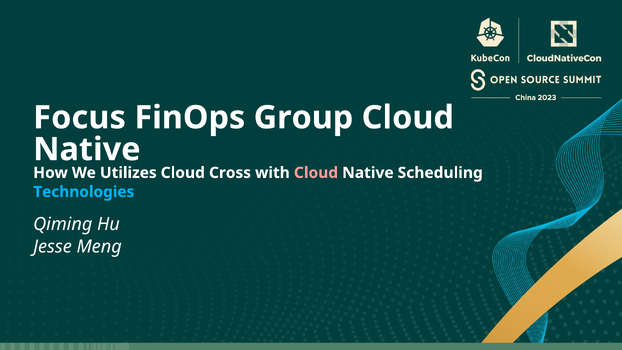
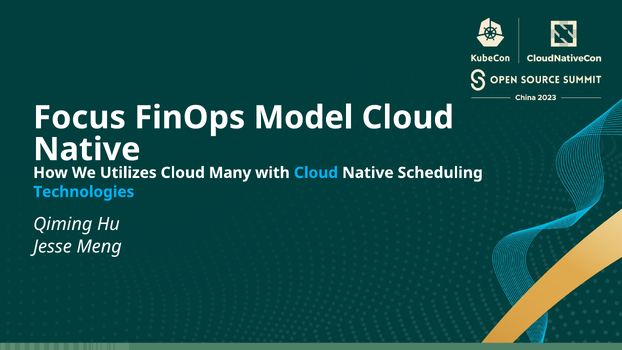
Group: Group -> Model
Cross: Cross -> Many
Cloud at (316, 173) colour: pink -> light blue
